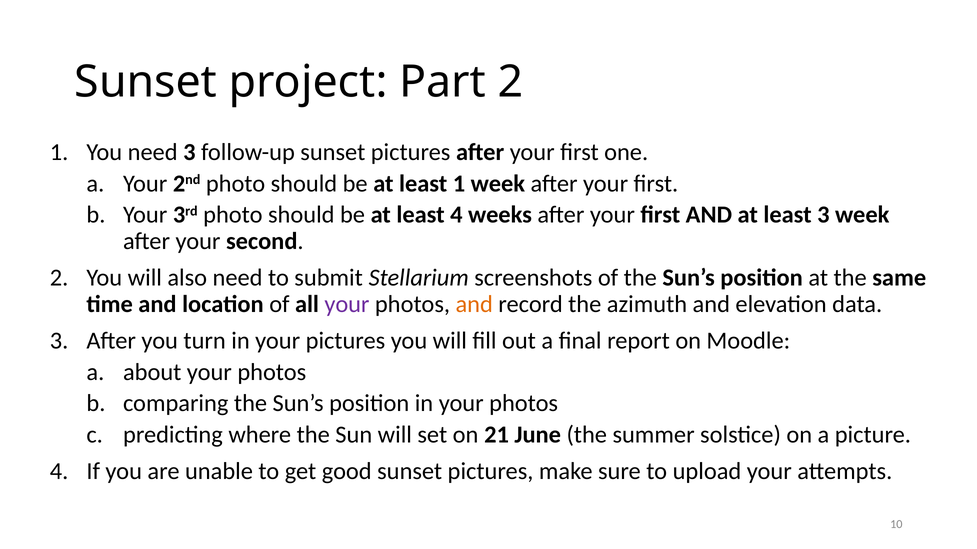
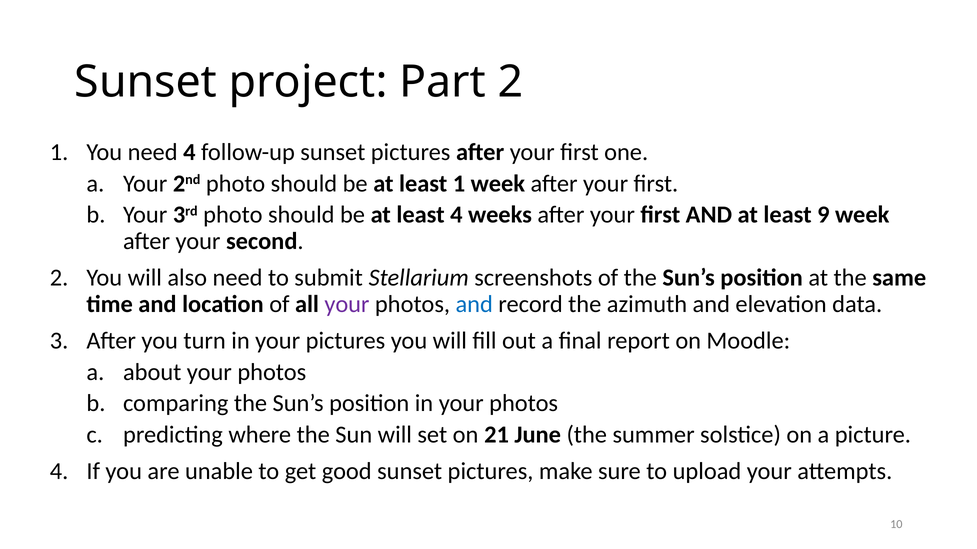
need 3: 3 -> 4
least 3: 3 -> 9
and at (474, 304) colour: orange -> blue
